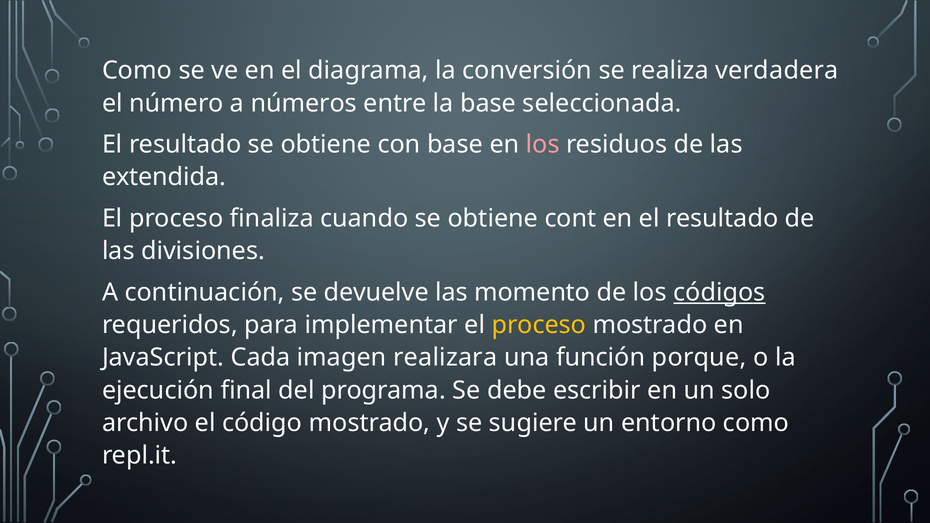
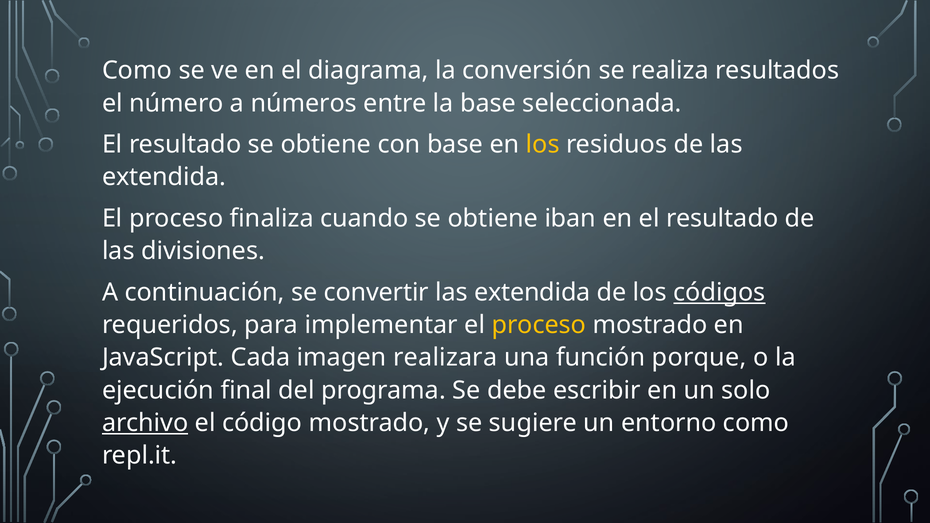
verdadera: verdadera -> resultados
los at (543, 145) colour: pink -> yellow
cont: cont -> iban
devuelve: devuelve -> convertir
momento at (532, 292): momento -> extendida
archivo underline: none -> present
